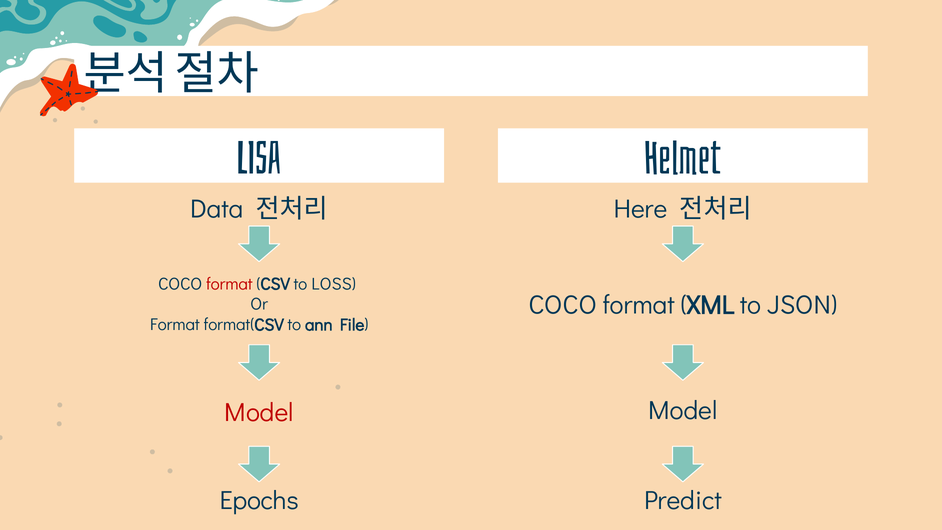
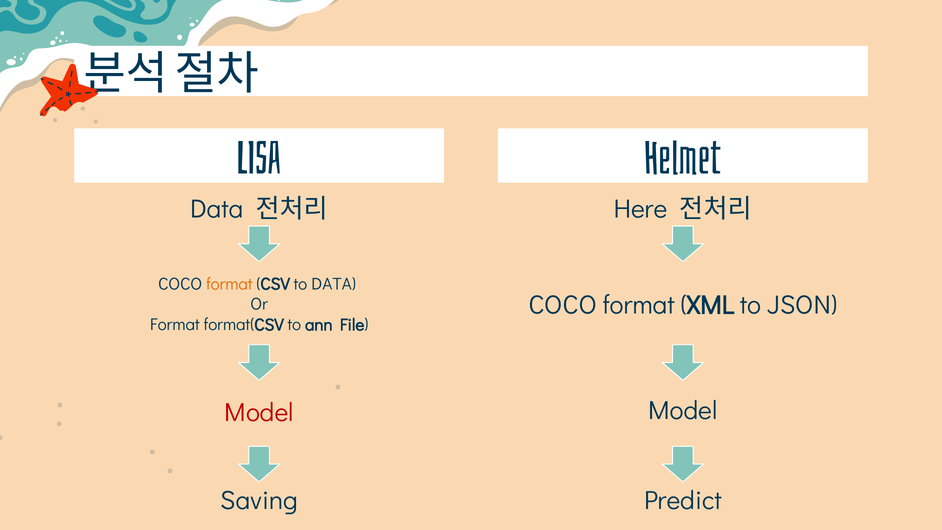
format at (229, 284) colour: red -> orange
to LOSS: LOSS -> DATA
Epochs: Epochs -> Saving
